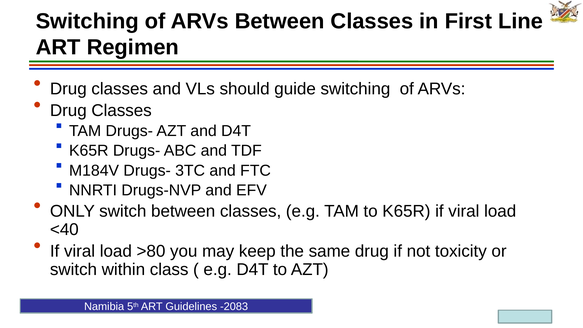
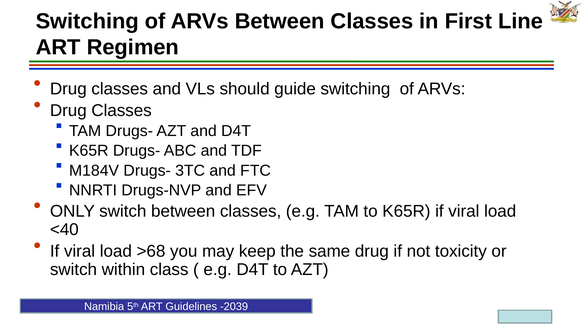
>80: >80 -> >68
-2083: -2083 -> -2039
